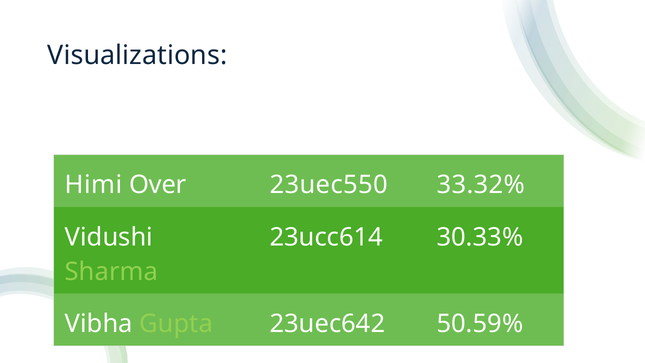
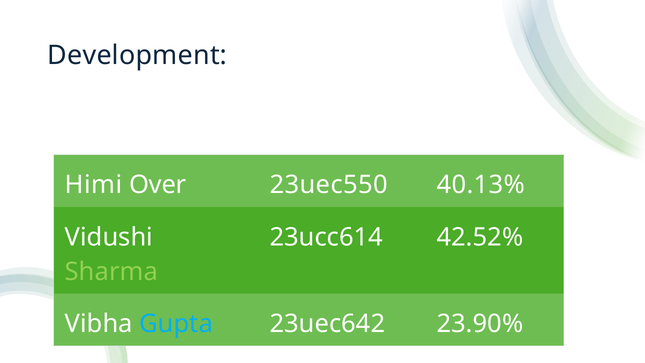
Visualizations: Visualizations -> Development
33.32%: 33.32% -> 40.13%
30.33%: 30.33% -> 42.52%
Gupta colour: light green -> light blue
50.59%: 50.59% -> 23.90%
